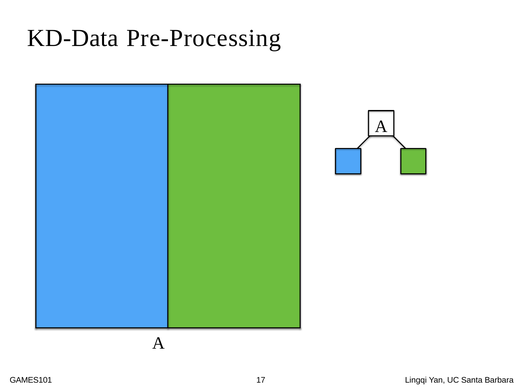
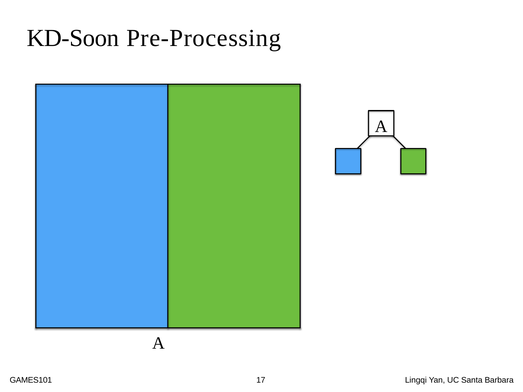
KD-Data: KD-Data -> KD-Soon
